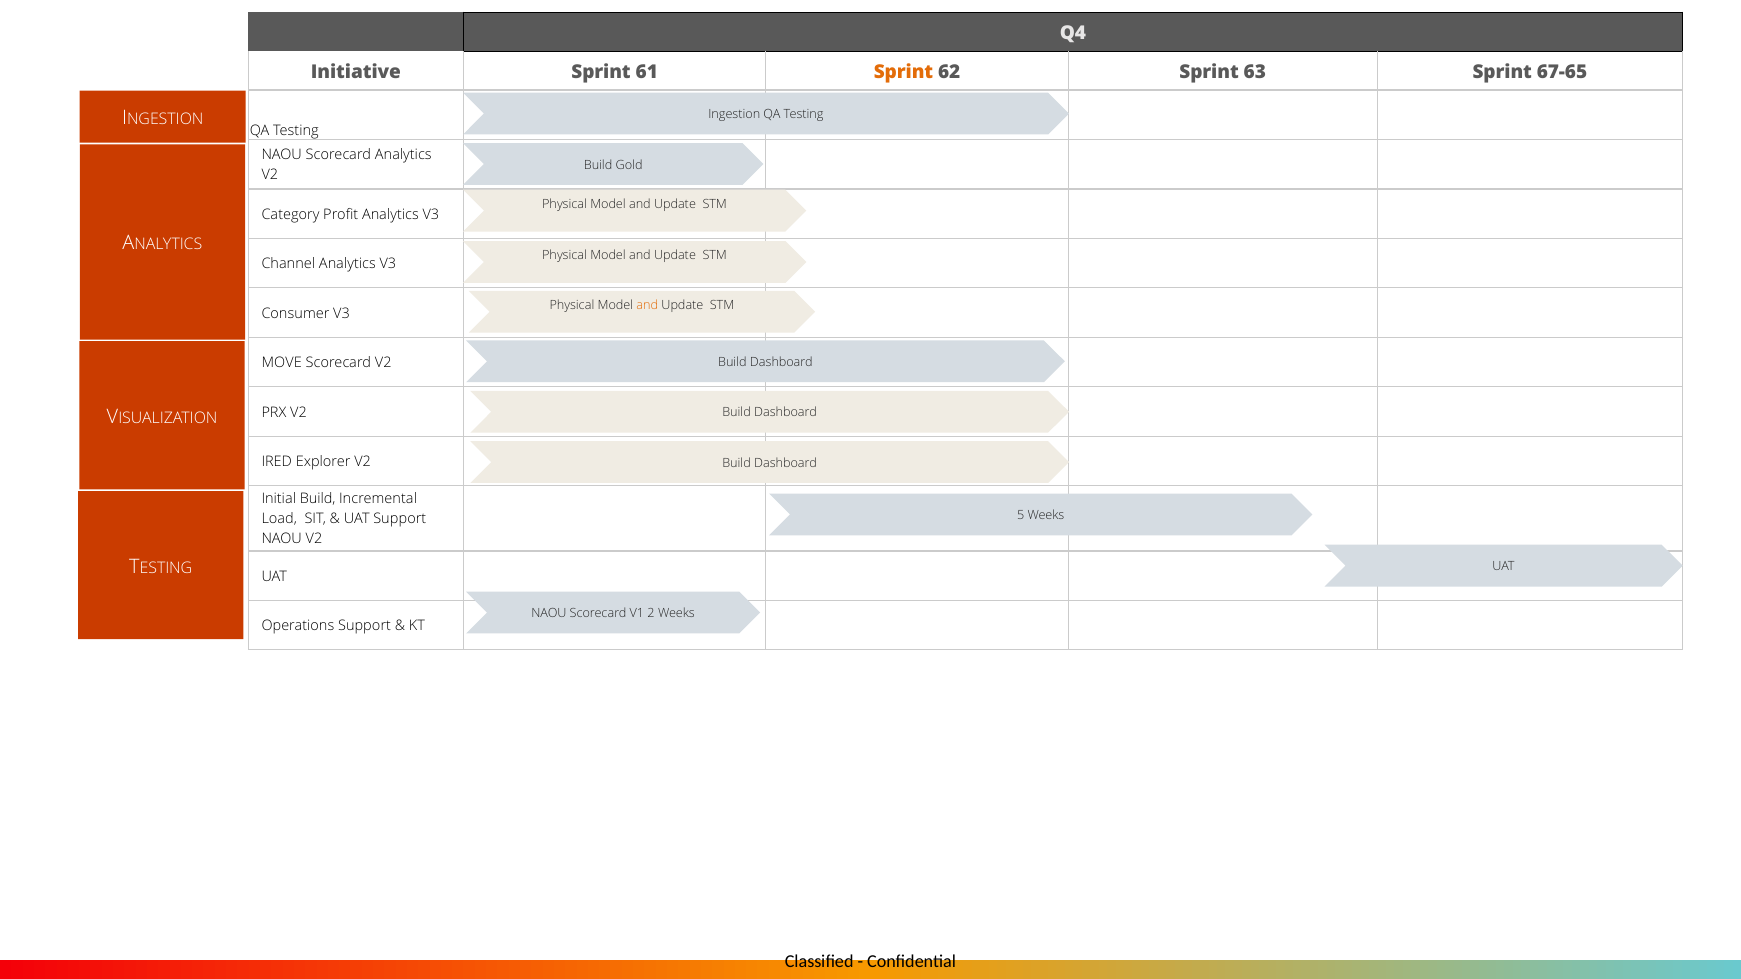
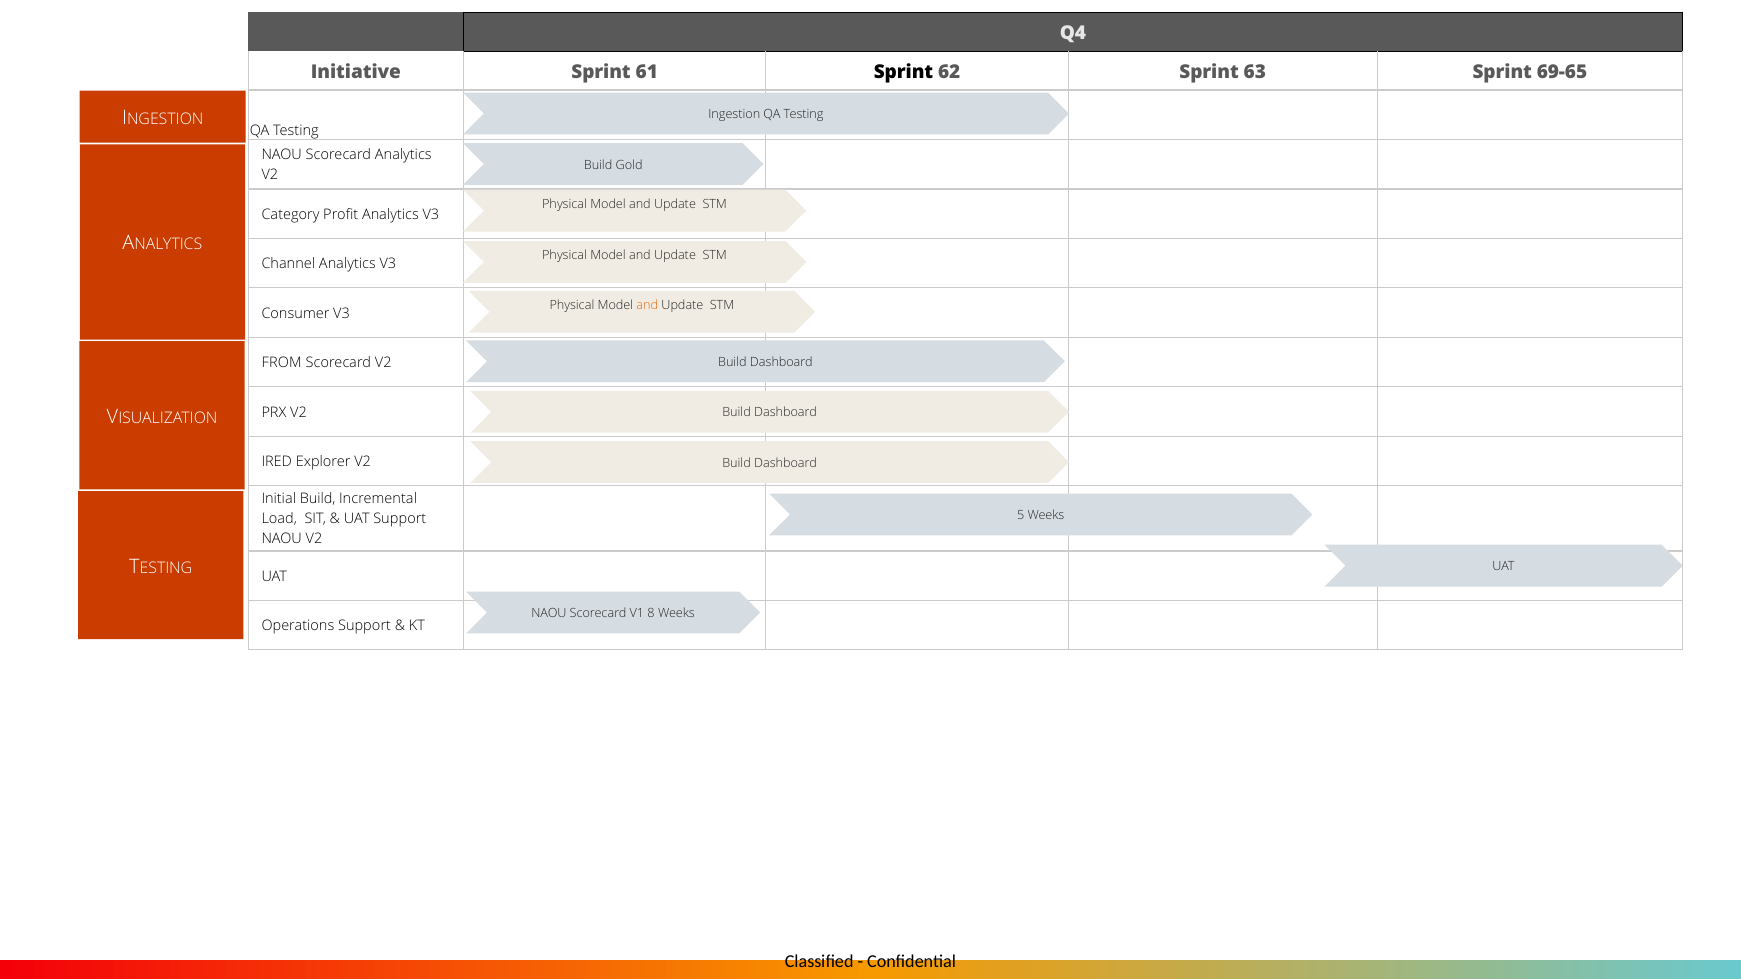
Sprint at (903, 72) colour: orange -> black
67-65: 67-65 -> 69-65
MOVE: MOVE -> FROM
2: 2 -> 8
